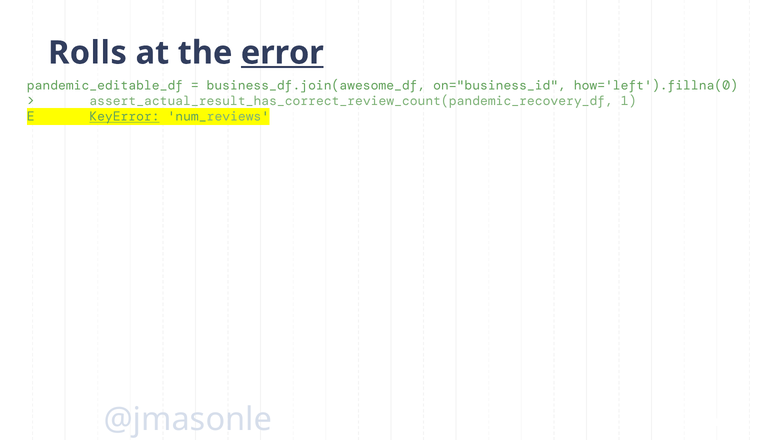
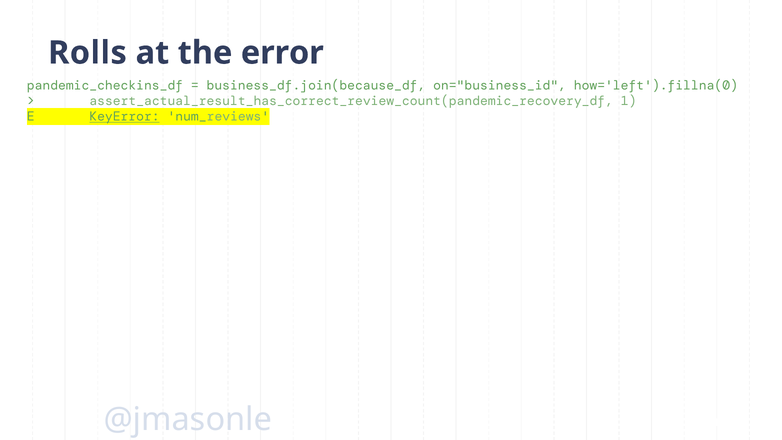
error underline: present -> none
pandemic_editable_df: pandemic_editable_df -> pandemic_checkins_df
business_df.join(awesome_df: business_df.join(awesome_df -> business_df.join(because_df
